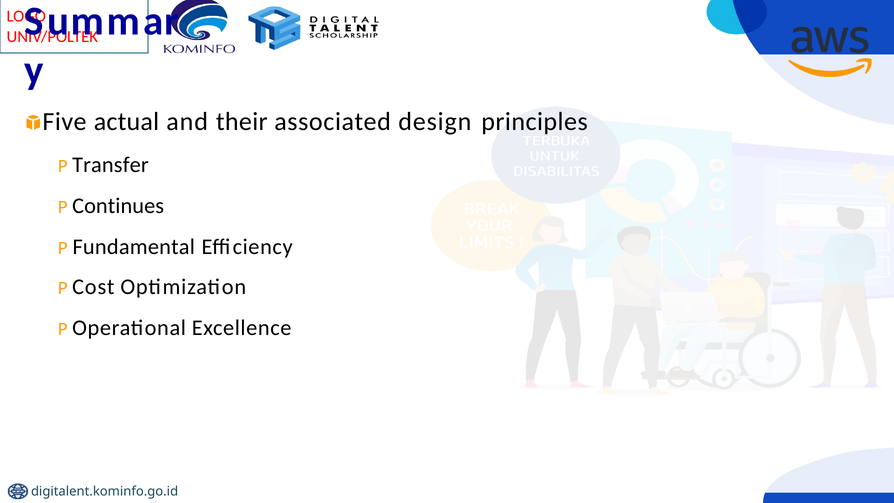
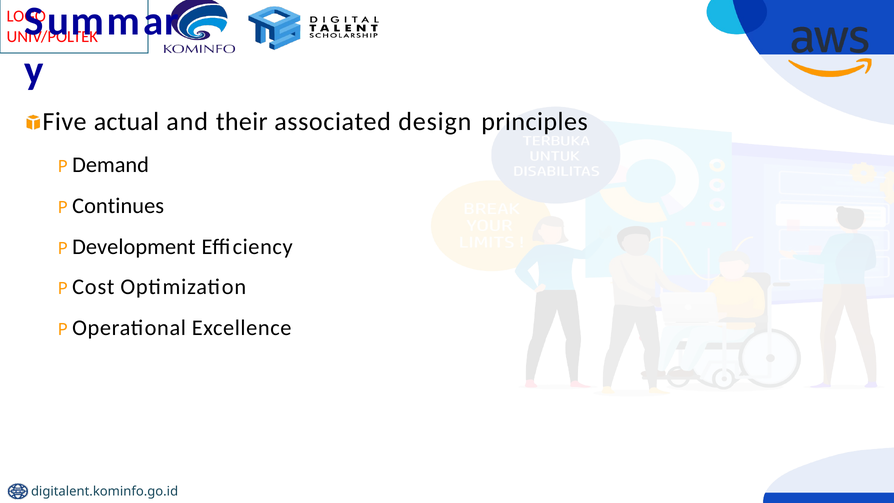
Transfer: Transfer -> Demand
Fundamental: Fundamental -> Development
